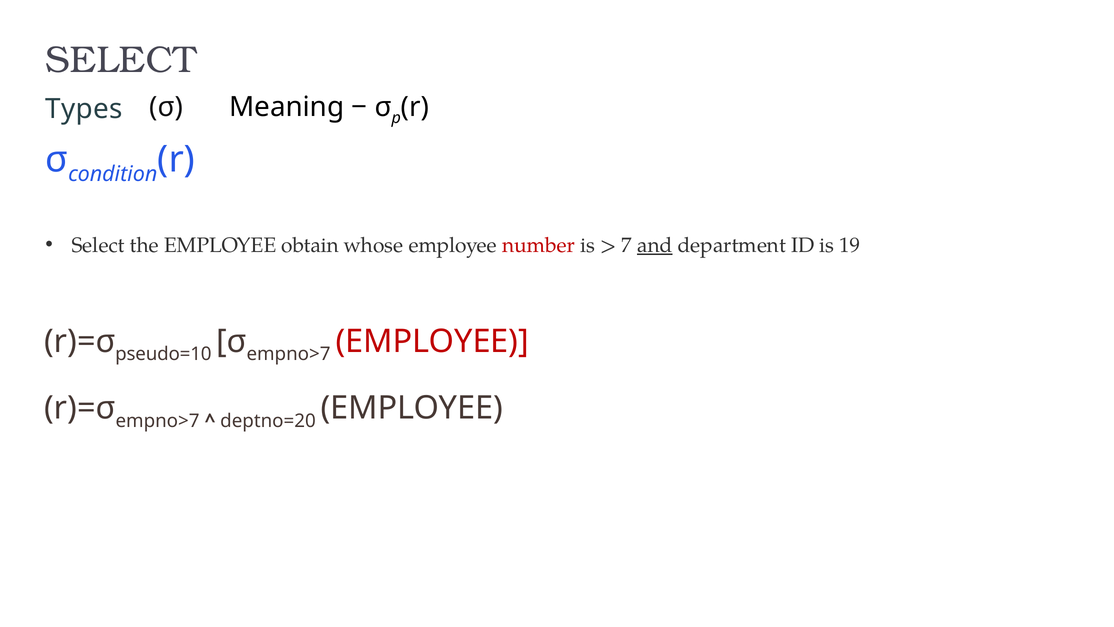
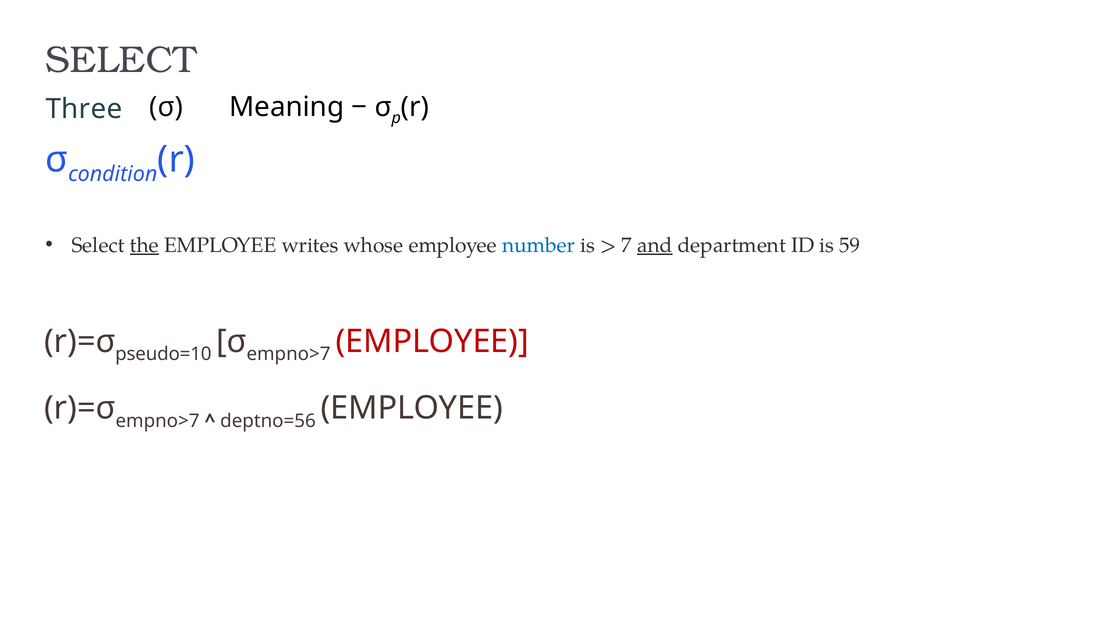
Types: Types -> Three
the underline: none -> present
obtain: obtain -> writes
number colour: red -> blue
19: 19 -> 59
deptno=20: deptno=20 -> deptno=56
